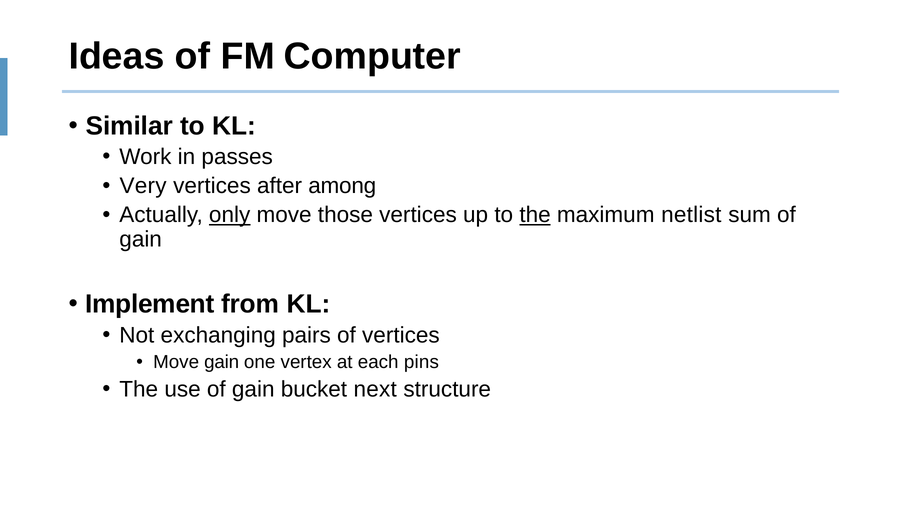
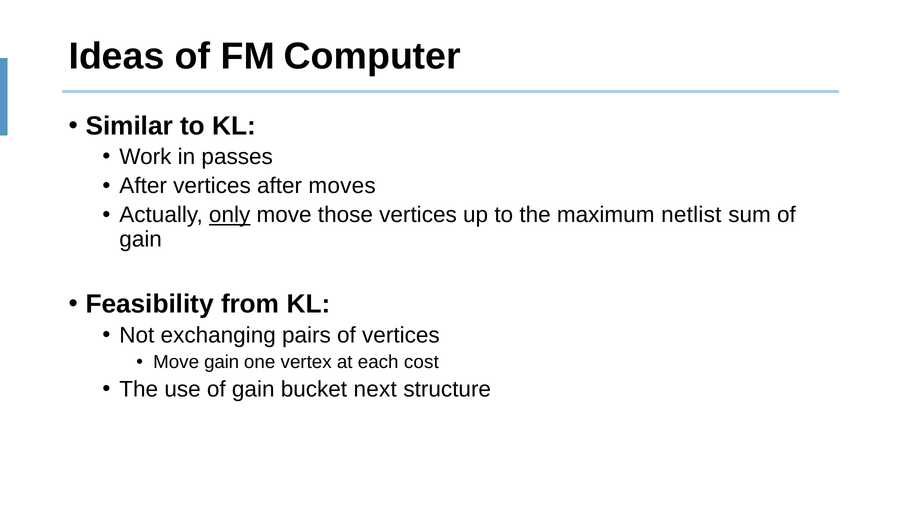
Very at (143, 186): Very -> After
among: among -> moves
the at (535, 215) underline: present -> none
Implement: Implement -> Feasibility
pins: pins -> cost
